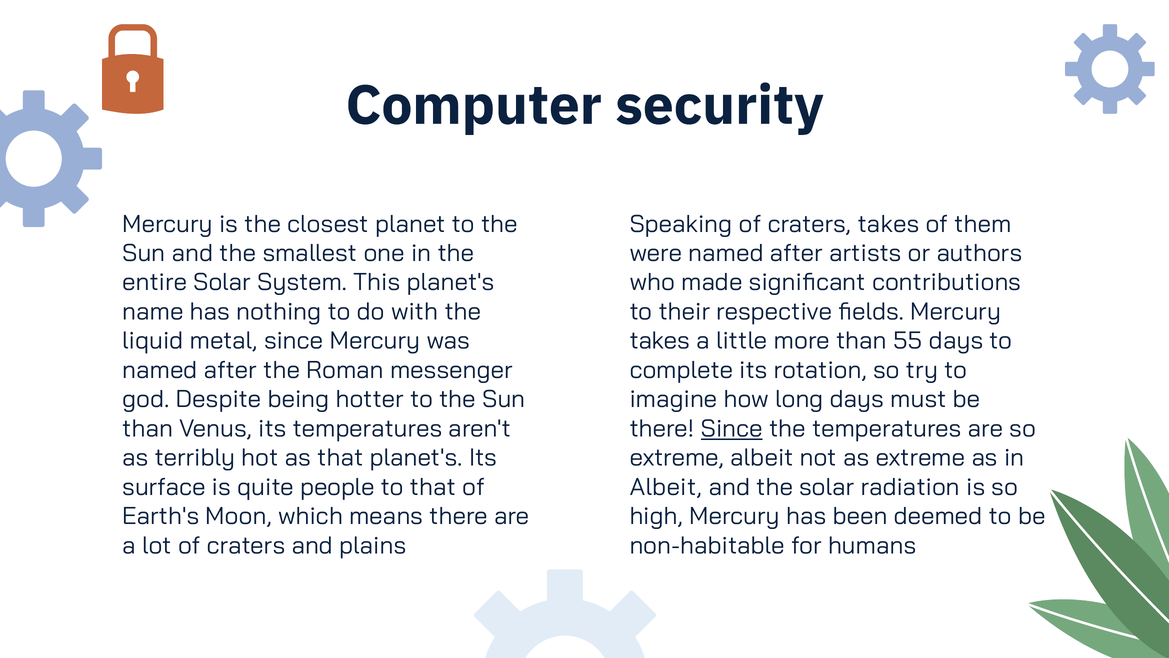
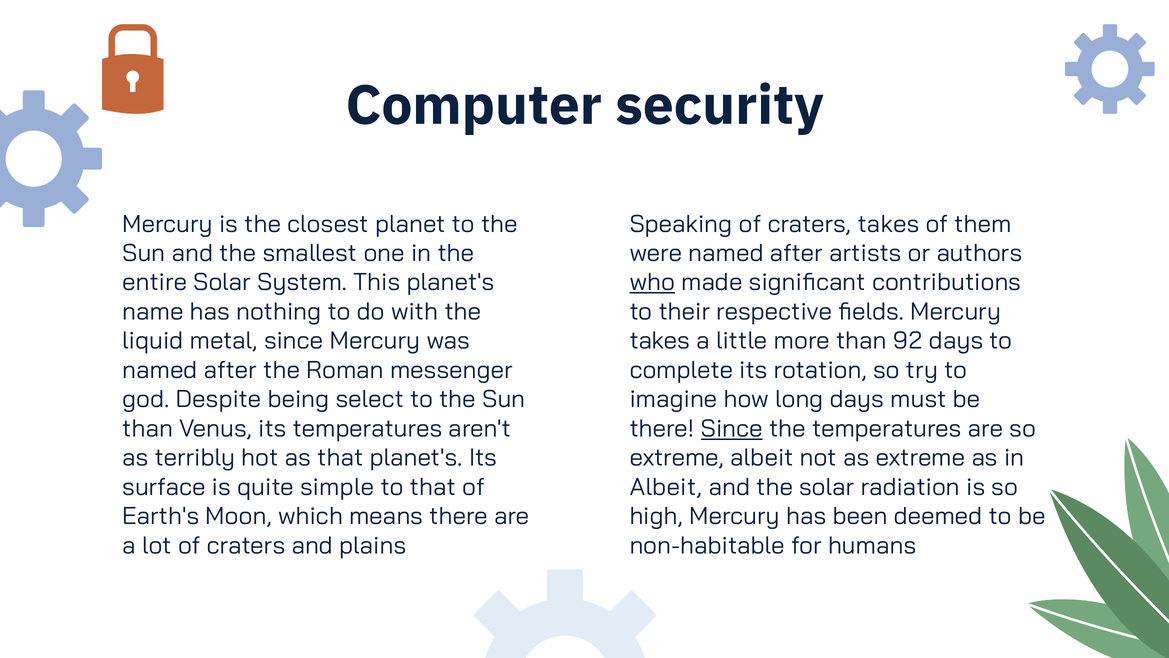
who underline: none -> present
55: 55 -> 92
hotter: hotter -> select
people: people -> simple
